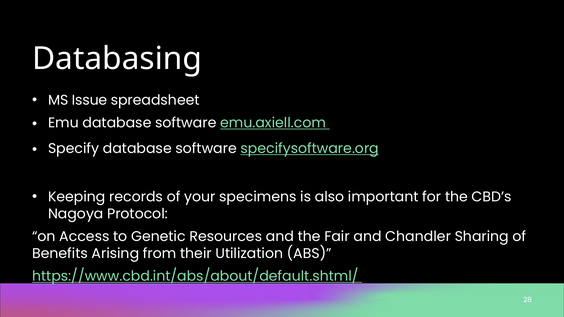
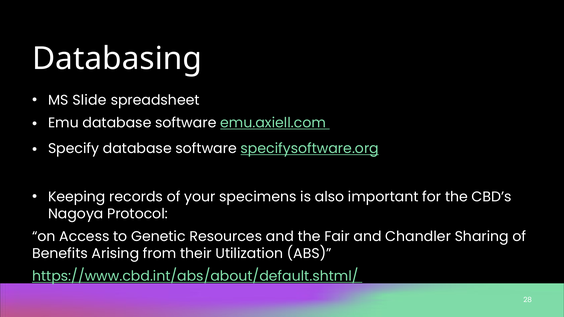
Issue: Issue -> Slide
